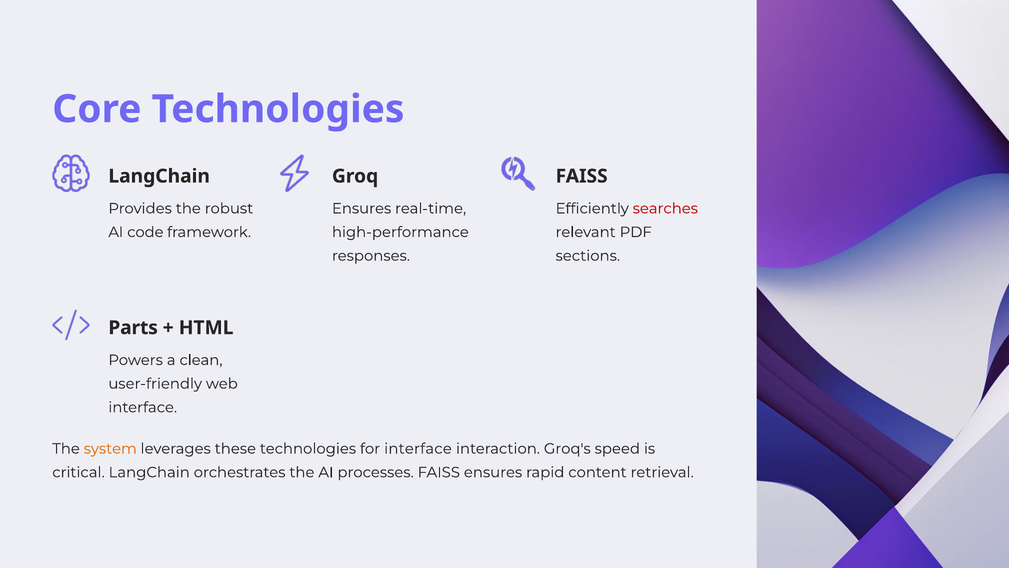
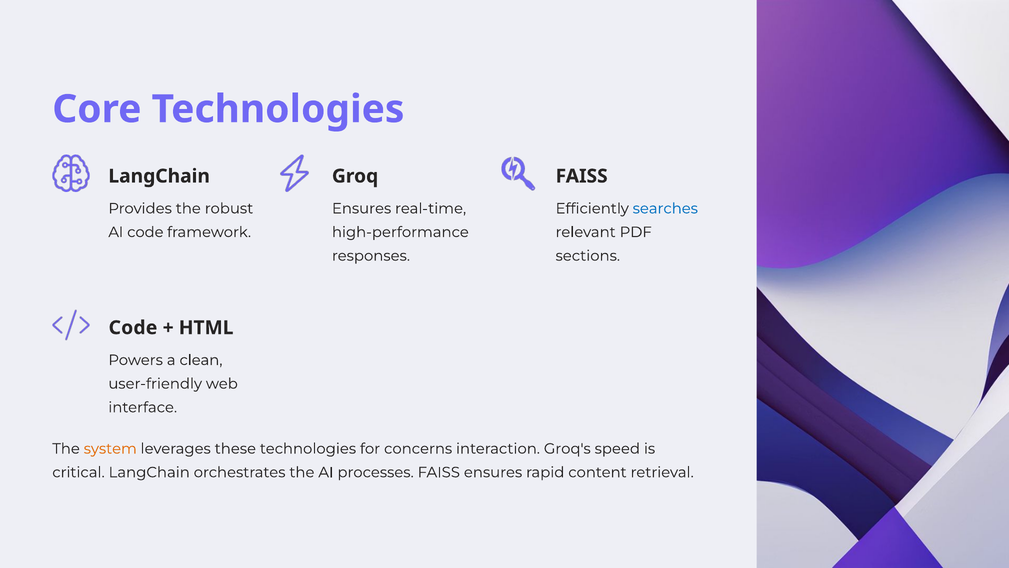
searches colour: red -> blue
Parts at (133, 328): Parts -> Code
for interface: interface -> concerns
